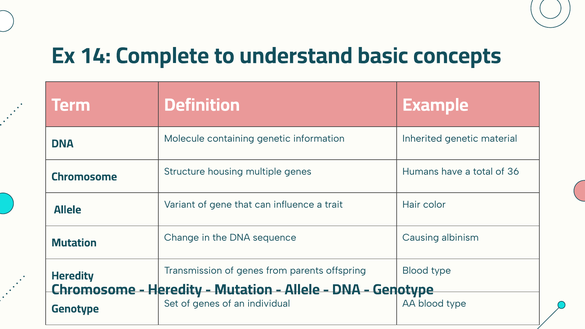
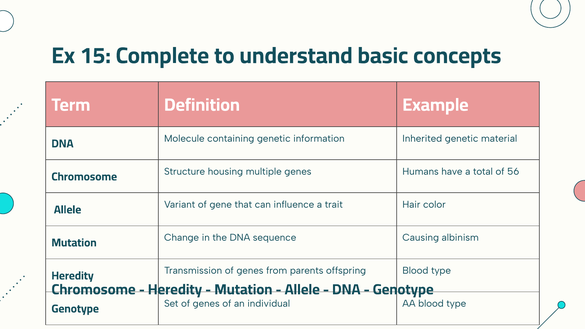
14: 14 -> 15
36: 36 -> 56
